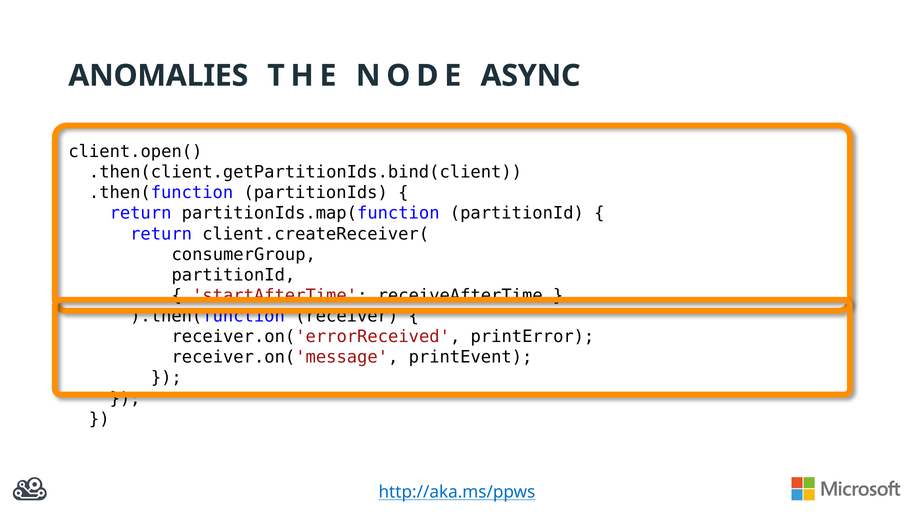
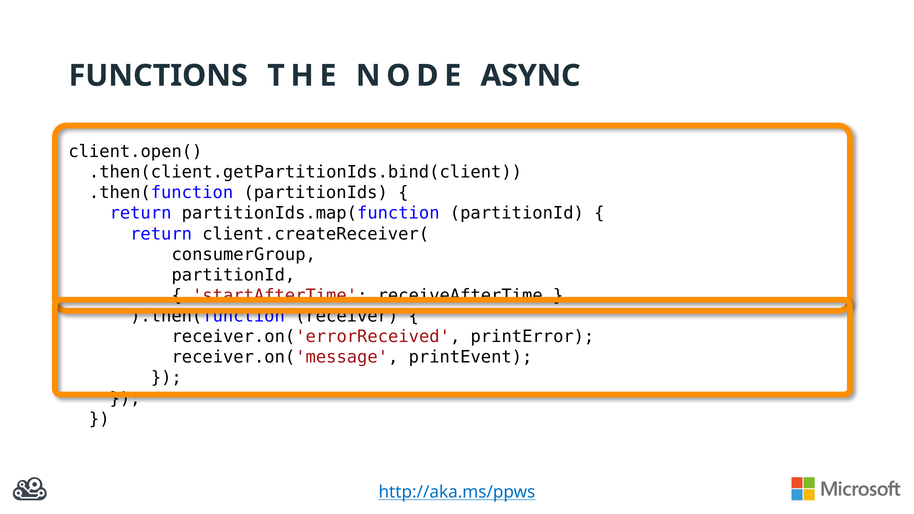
ANOMALIES: ANOMALIES -> FUNCTIONS
